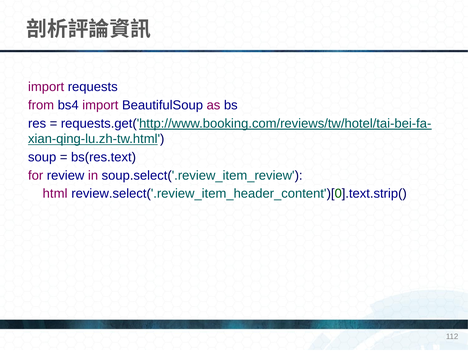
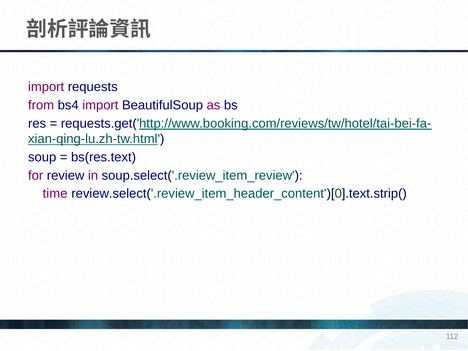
html: html -> time
